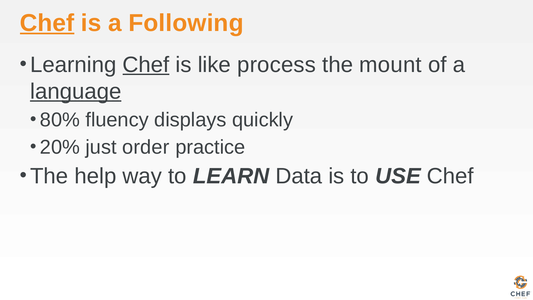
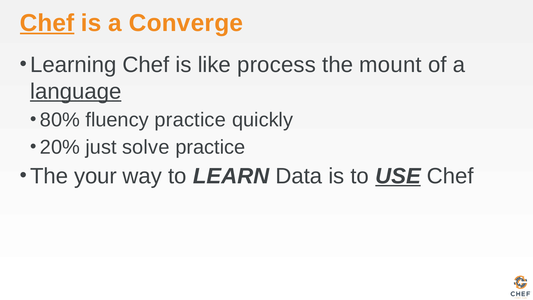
Following: Following -> Converge
Chef at (146, 65) underline: present -> none
fluency displays: displays -> practice
order: order -> solve
help: help -> your
USE underline: none -> present
